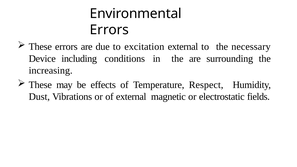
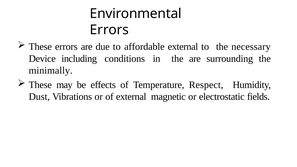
excitation: excitation -> affordable
increasing: increasing -> minimally
